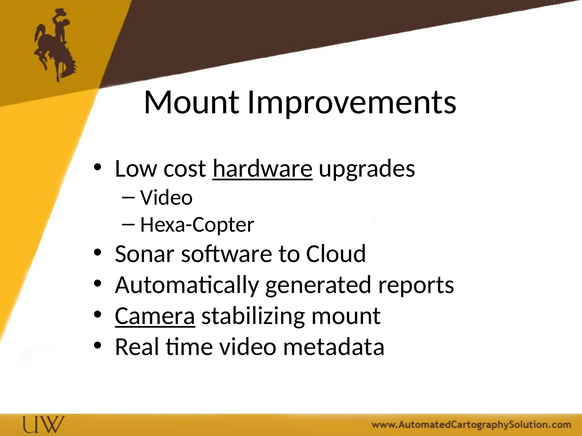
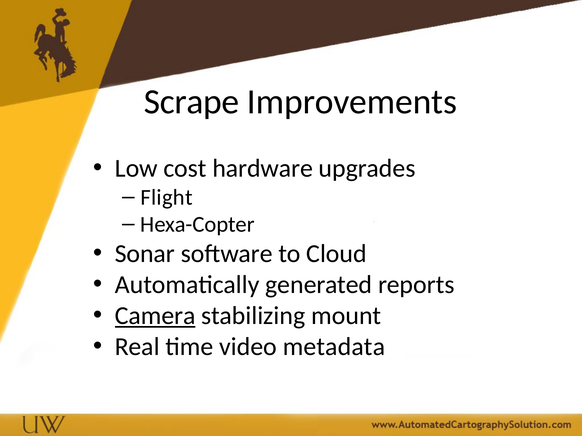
Mount at (192, 102): Mount -> Scrape
hardware underline: present -> none
Video at (167, 198): Video -> Flight
